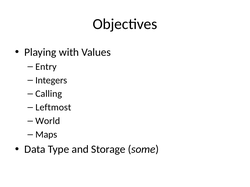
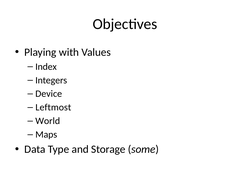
Entry: Entry -> Index
Calling: Calling -> Device
